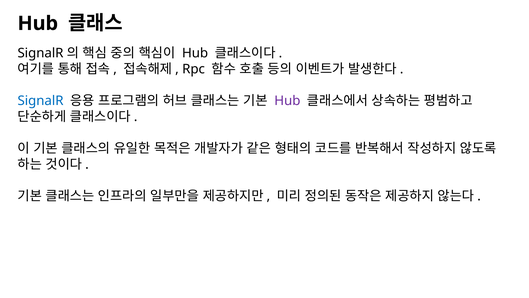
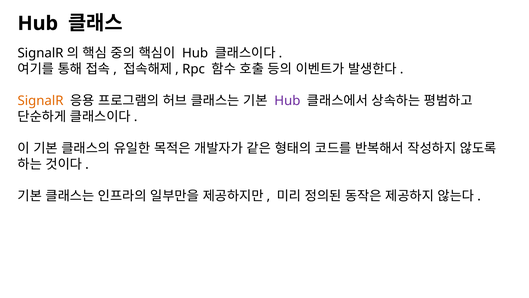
SignalR at (40, 101) colour: blue -> orange
